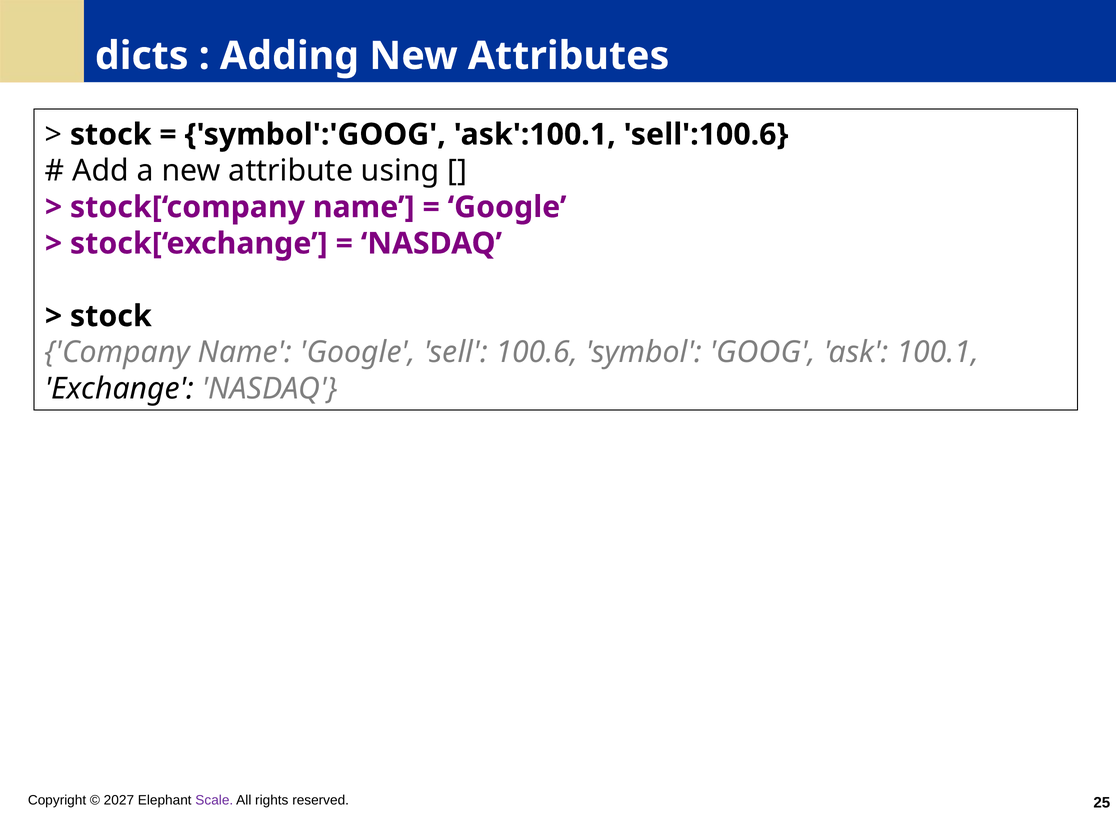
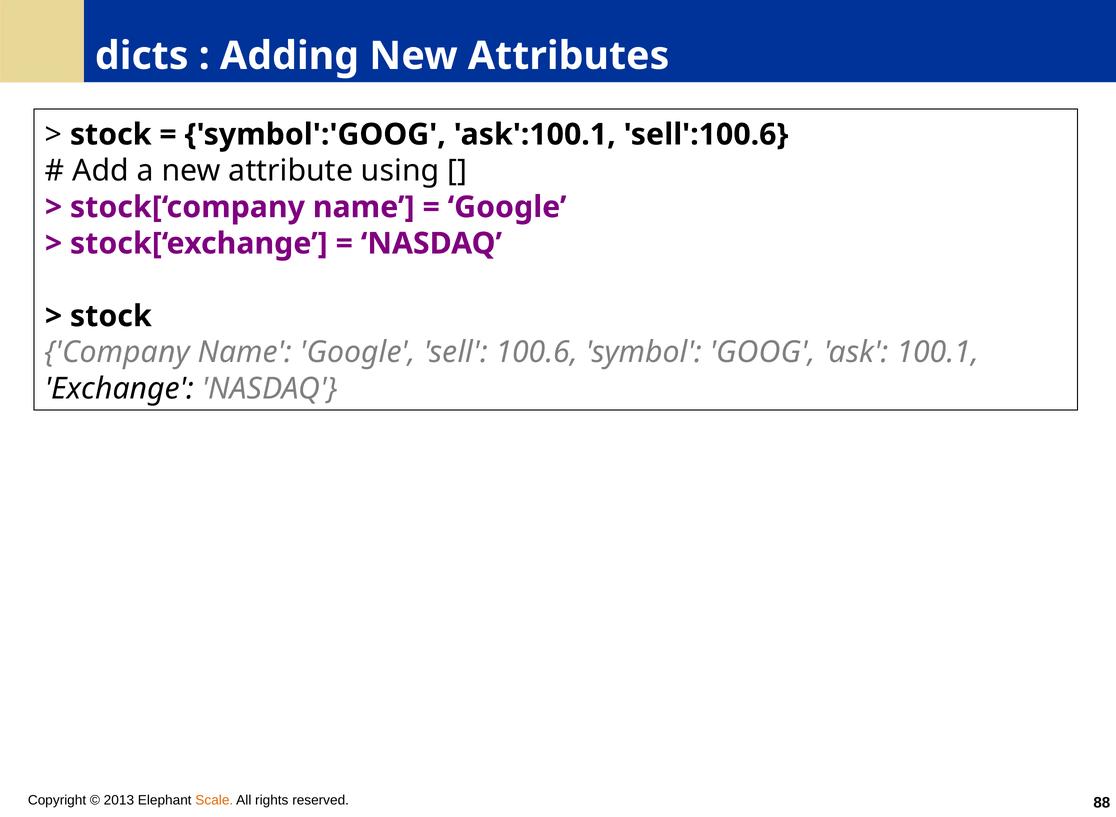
2027: 2027 -> 2013
Scale colour: purple -> orange
25: 25 -> 88
